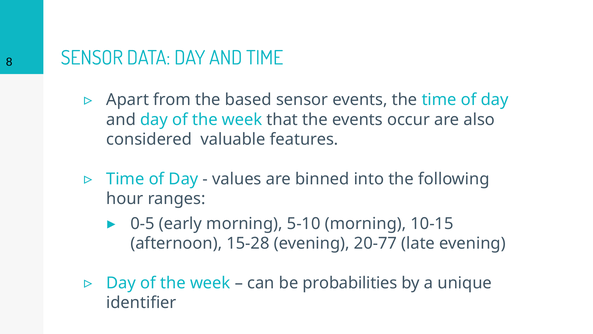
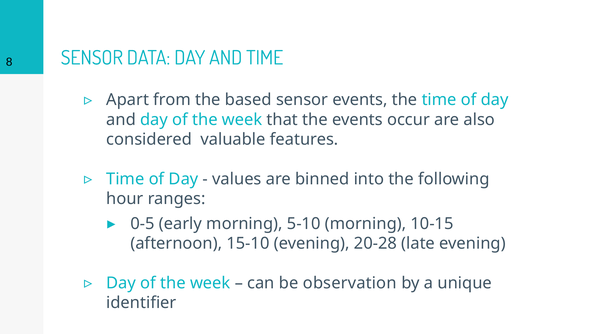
15-28: 15-28 -> 15-10
20-77: 20-77 -> 20-28
probabilities: probabilities -> observation
